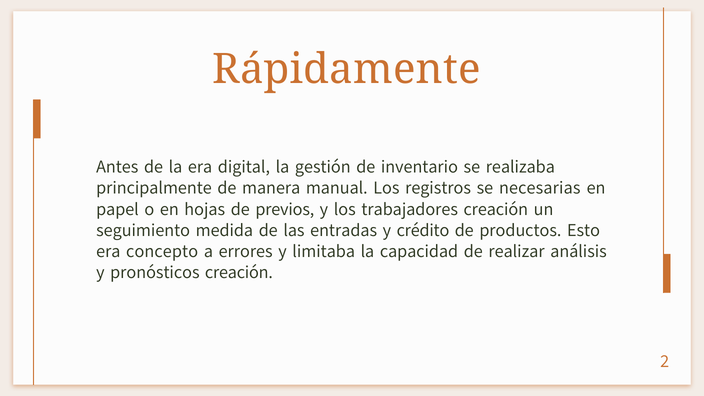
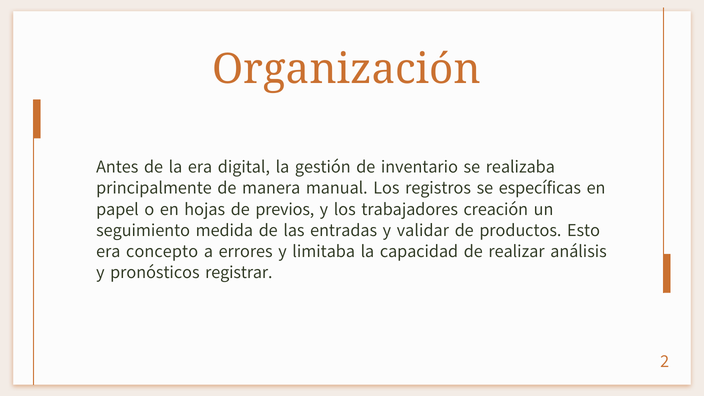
Rápidamente: Rápidamente -> Organización
necesarias: necesarias -> específicas
crédito: crédito -> validar
pronósticos creación: creación -> registrar
